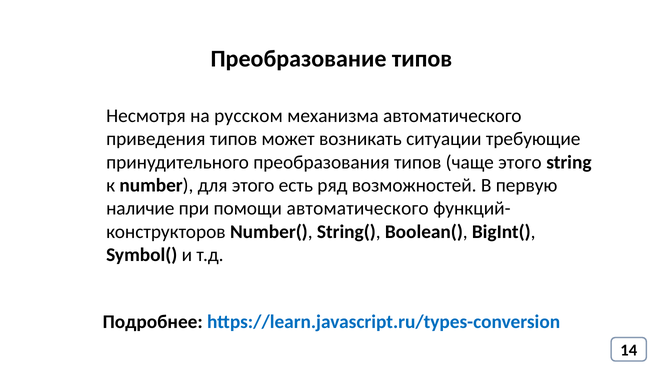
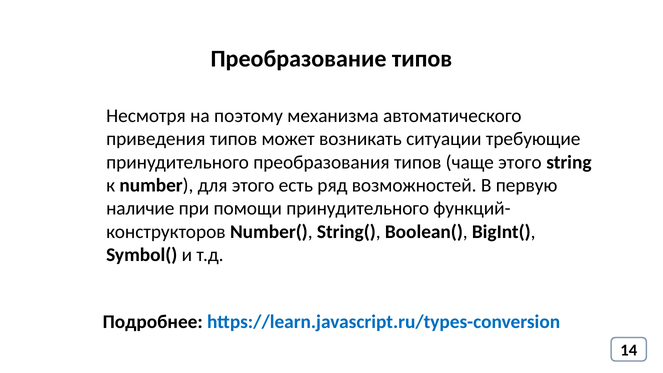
русском: русском -> поэтому
помощи автоматического: автоматического -> принудительного
